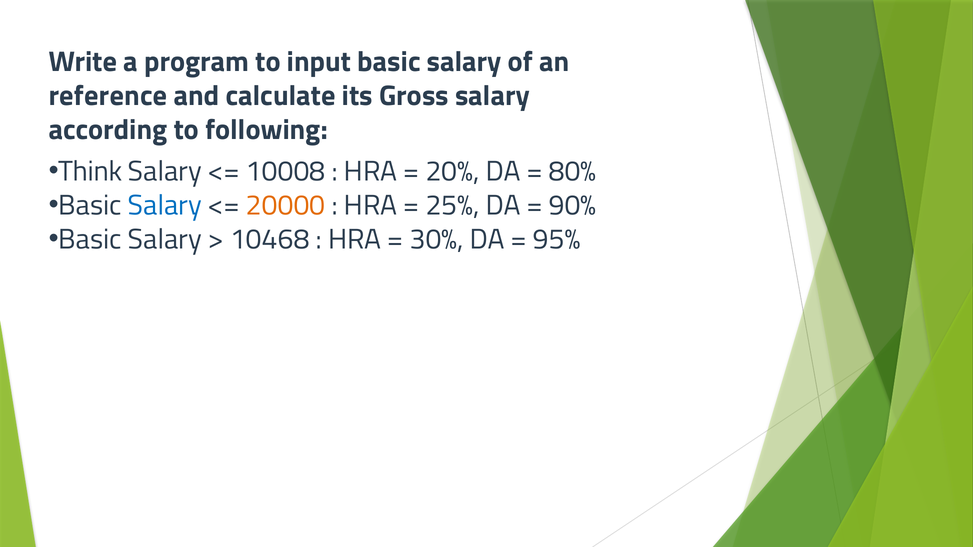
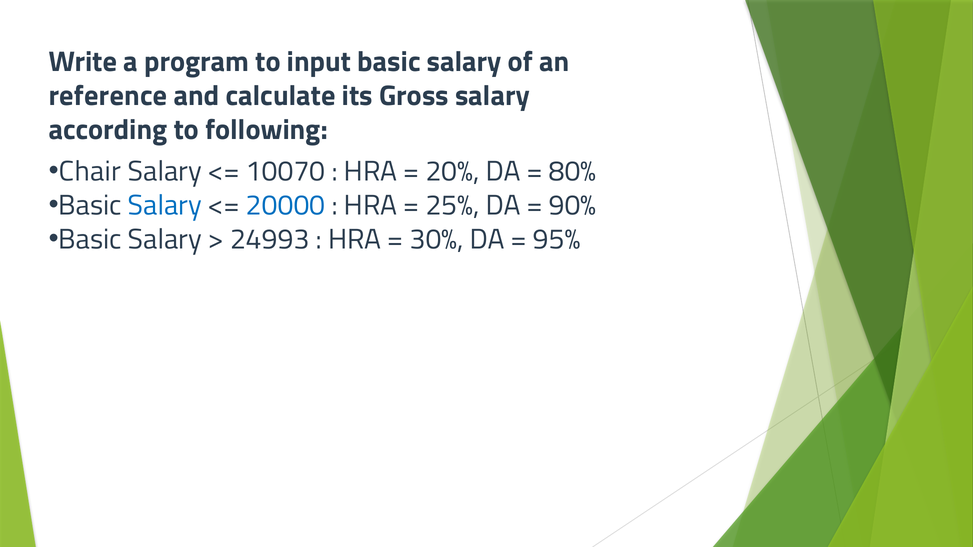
Think: Think -> Chair
10008: 10008 -> 10070
20000 colour: orange -> blue
10468: 10468 -> 24993
